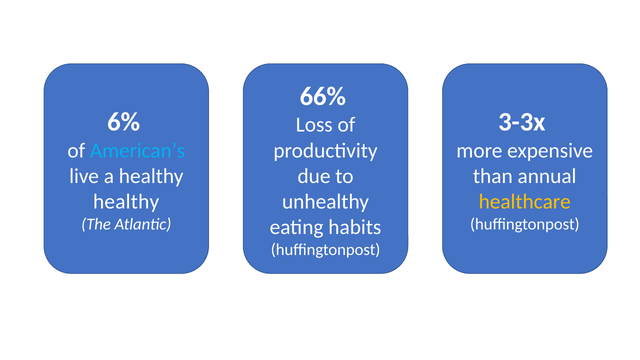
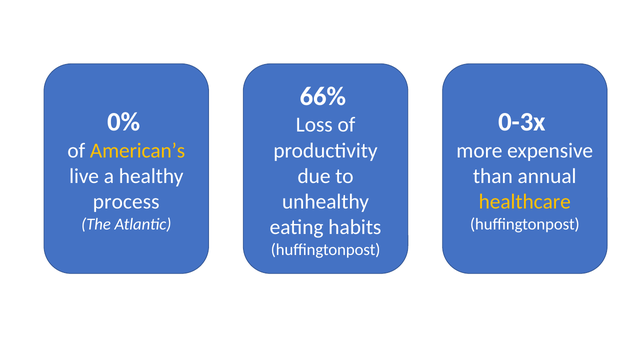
6%: 6% -> 0%
3-3x: 3-3x -> 0-3x
American’s colour: light blue -> yellow
healthy at (126, 202): healthy -> process
